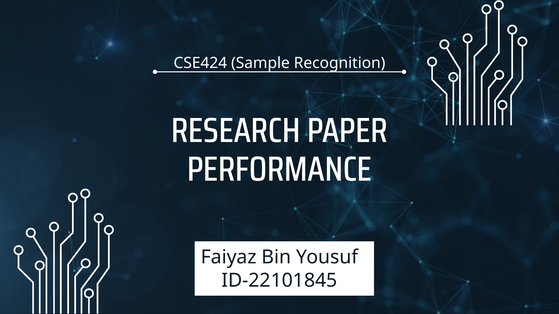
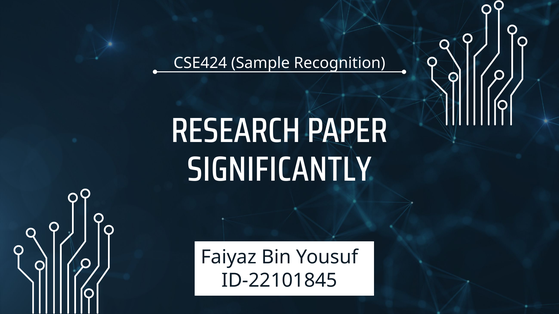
PERFORMANCE: PERFORMANCE -> SIGNIFICANTLY
